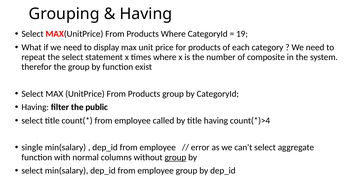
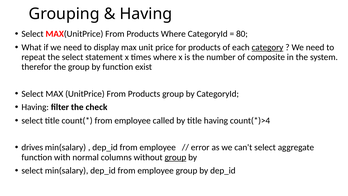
19: 19 -> 80
category underline: none -> present
public: public -> check
single: single -> drives
